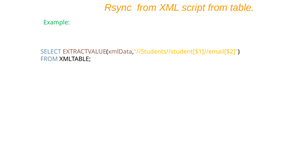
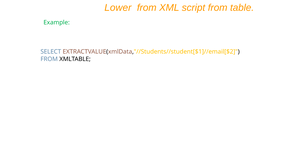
Rsync: Rsync -> Lower
